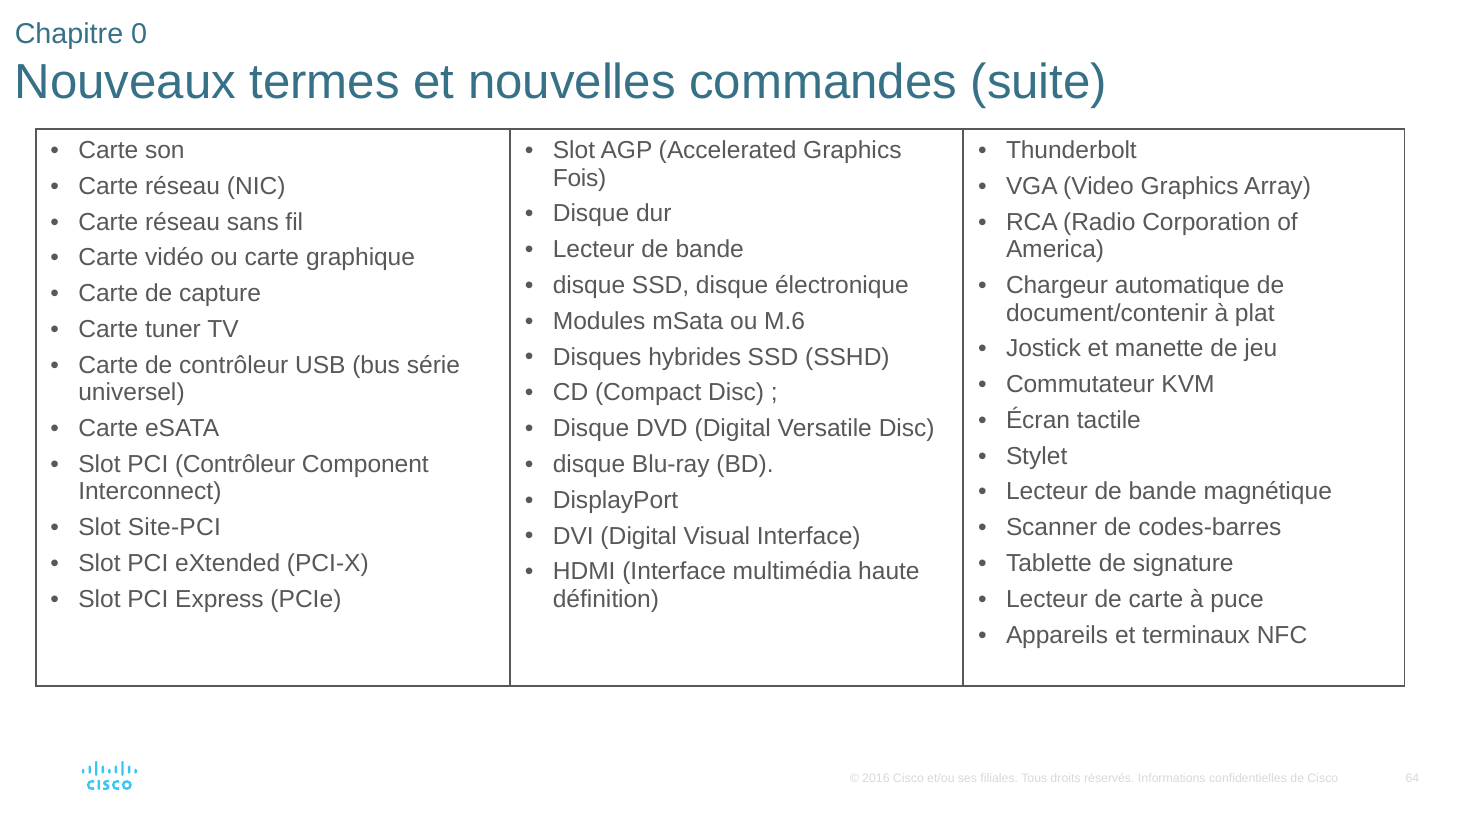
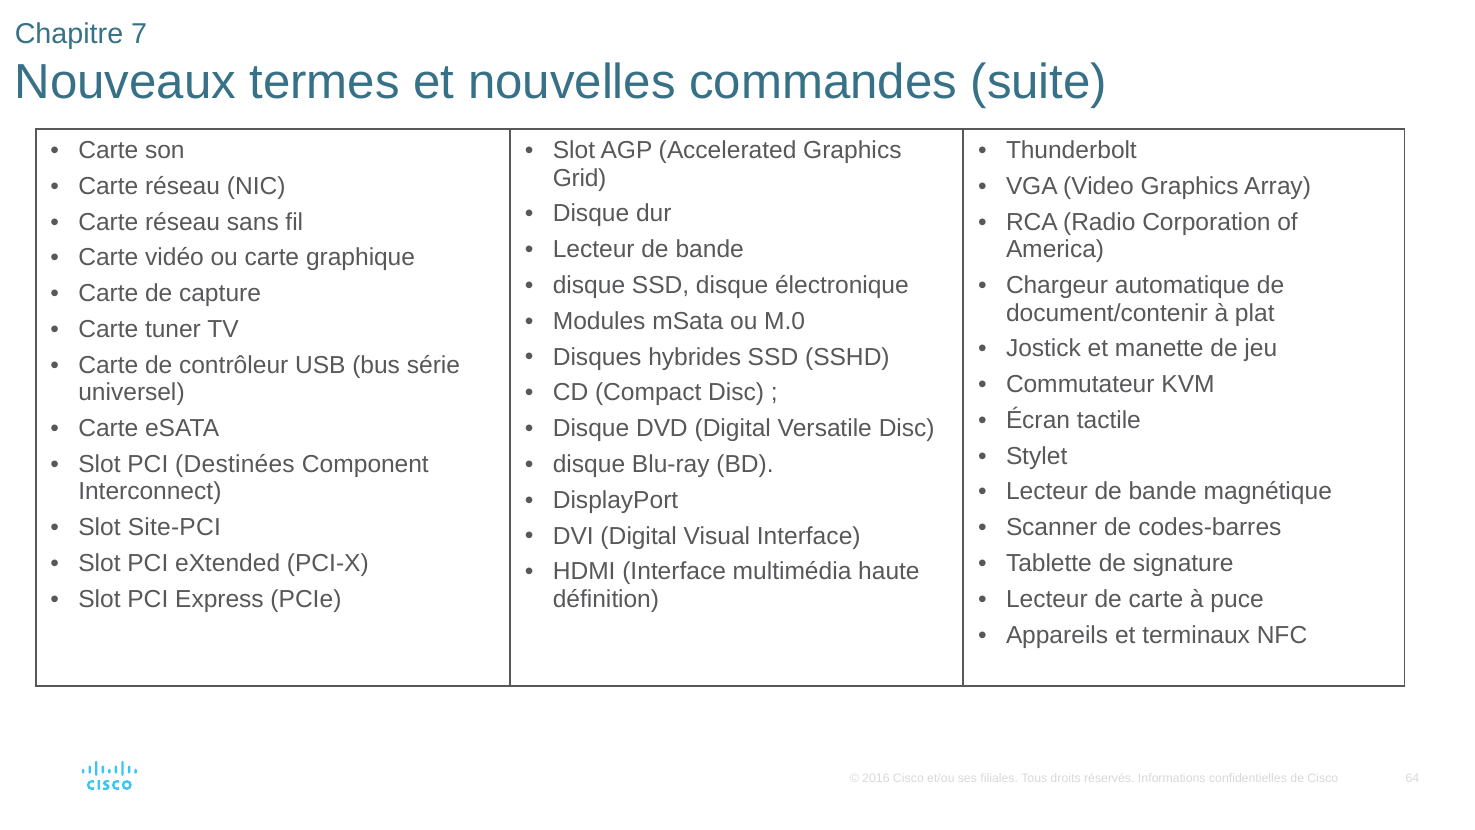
0: 0 -> 7
Fois: Fois -> Grid
M.6: M.6 -> M.0
PCI Contrôleur: Contrôleur -> Destinées
